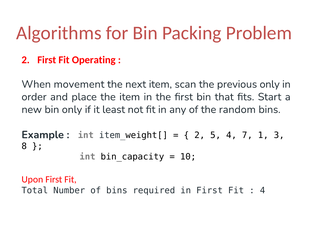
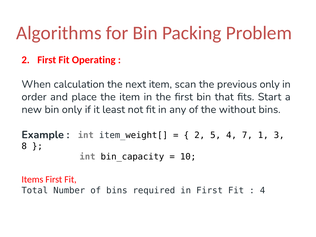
movement: movement -> calculation
random: random -> without
Upon: Upon -> Items
